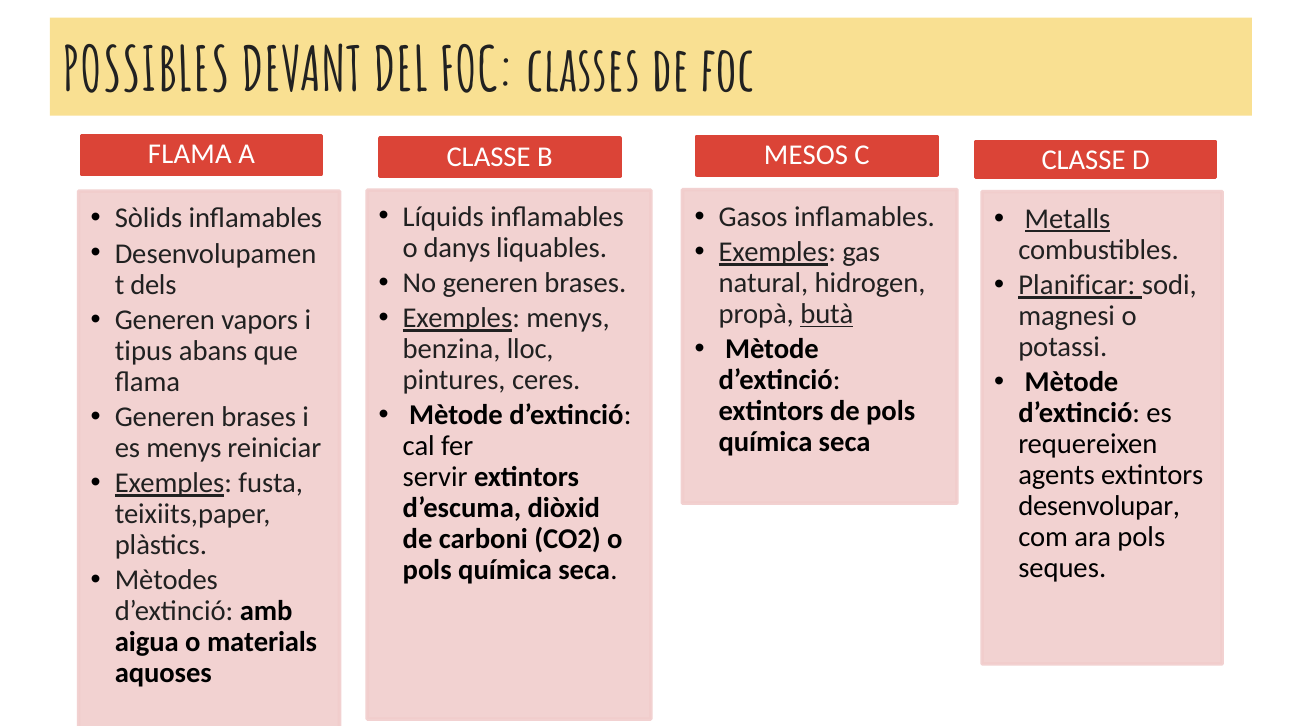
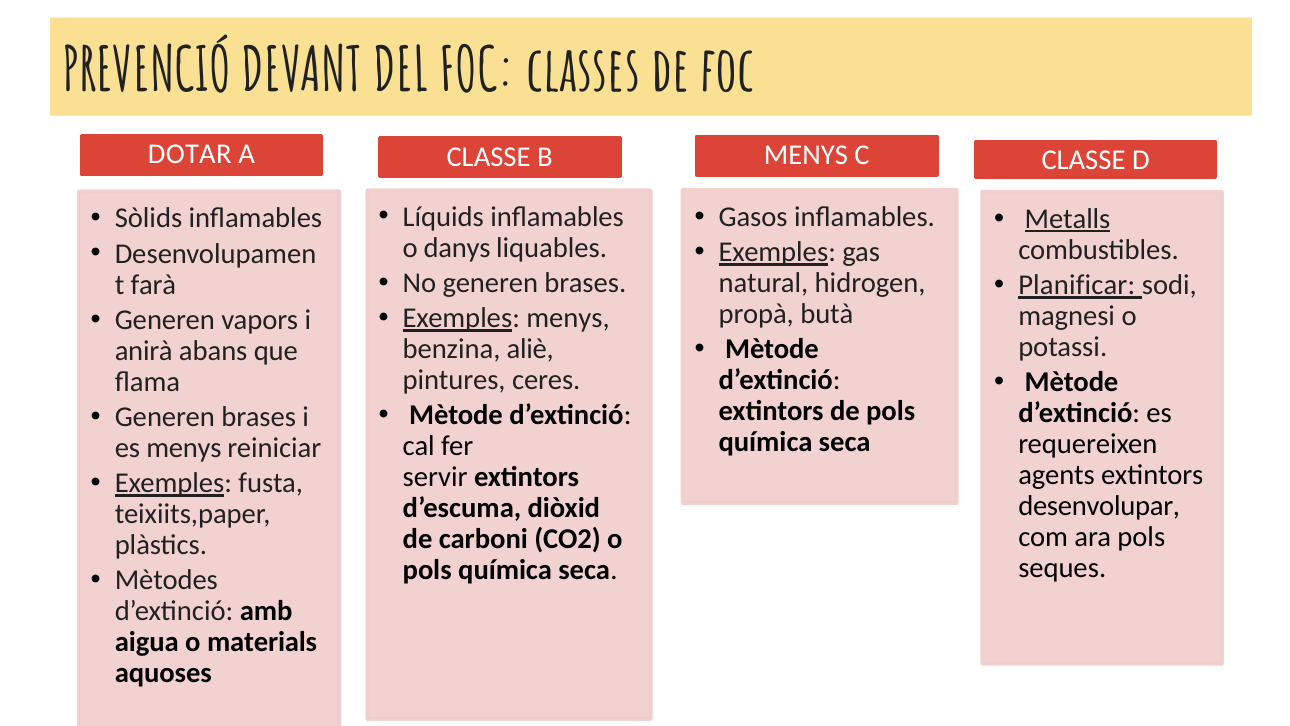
POSSIBLES: POSSIBLES -> PREVENCIÓ
FLAMA at (190, 154): FLAMA -> DOTAR
MESOS at (806, 155): MESOS -> MENYS
dels: dels -> farà
butà underline: present -> none
lloc: lloc -> aliè
tipus: tipus -> anirà
